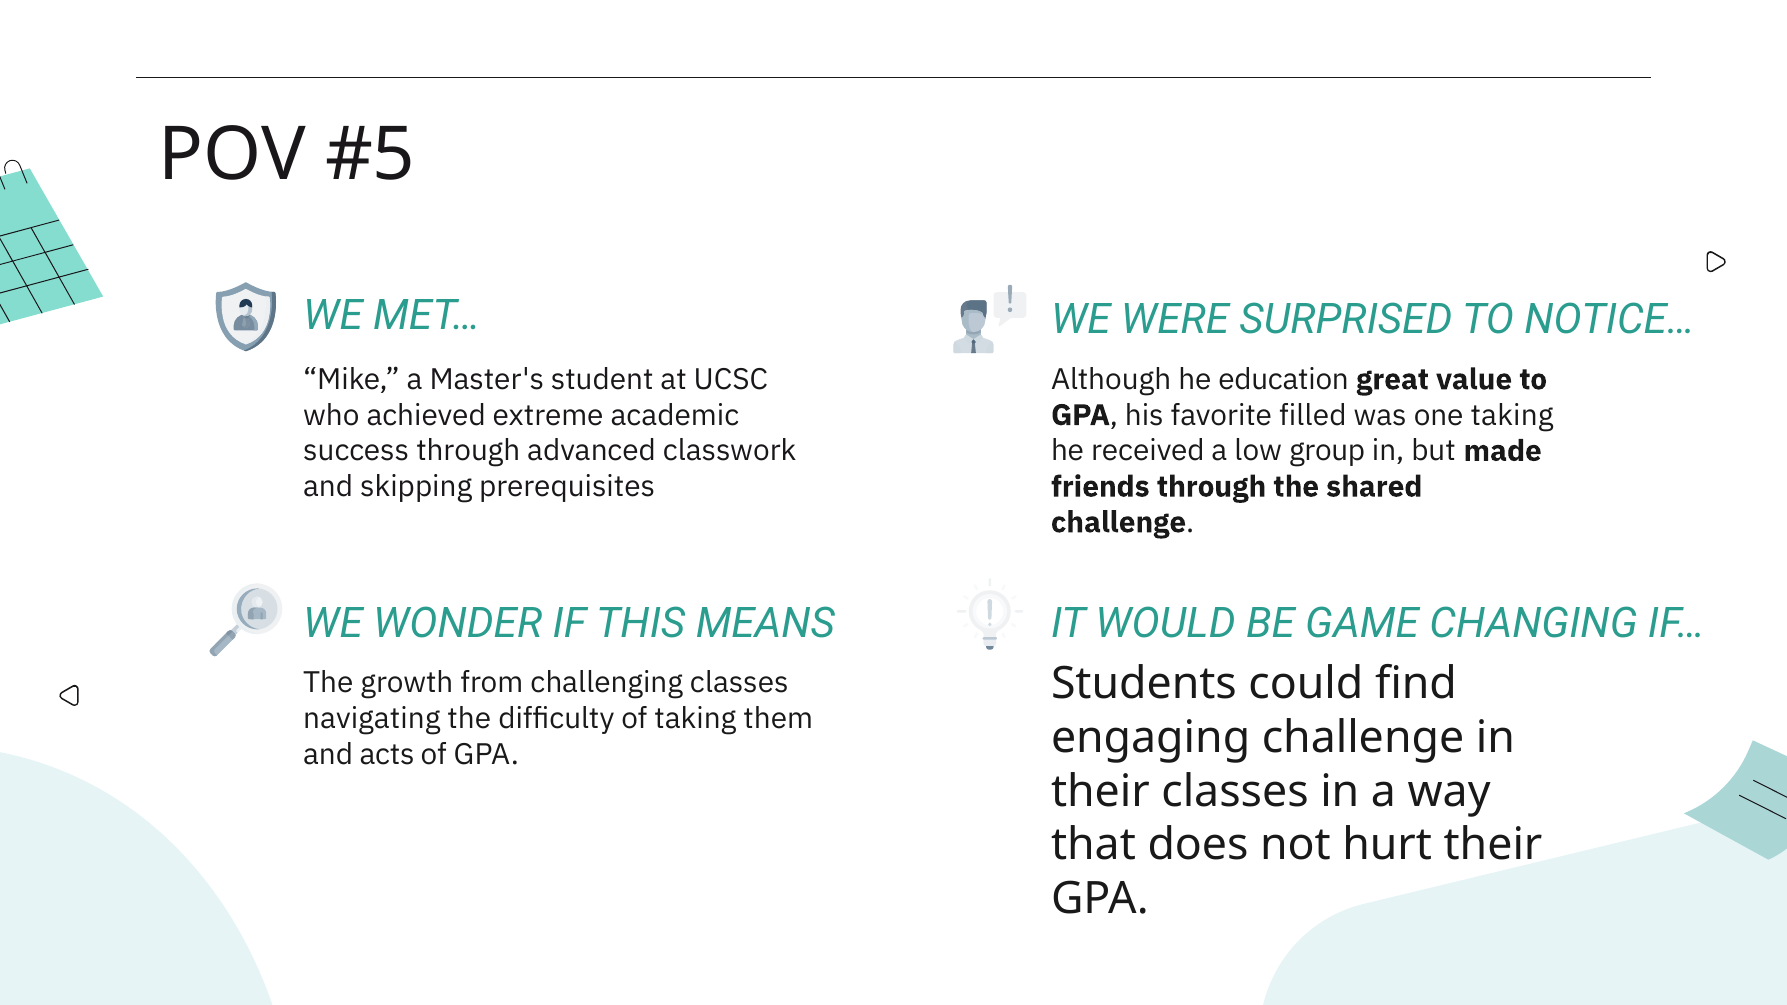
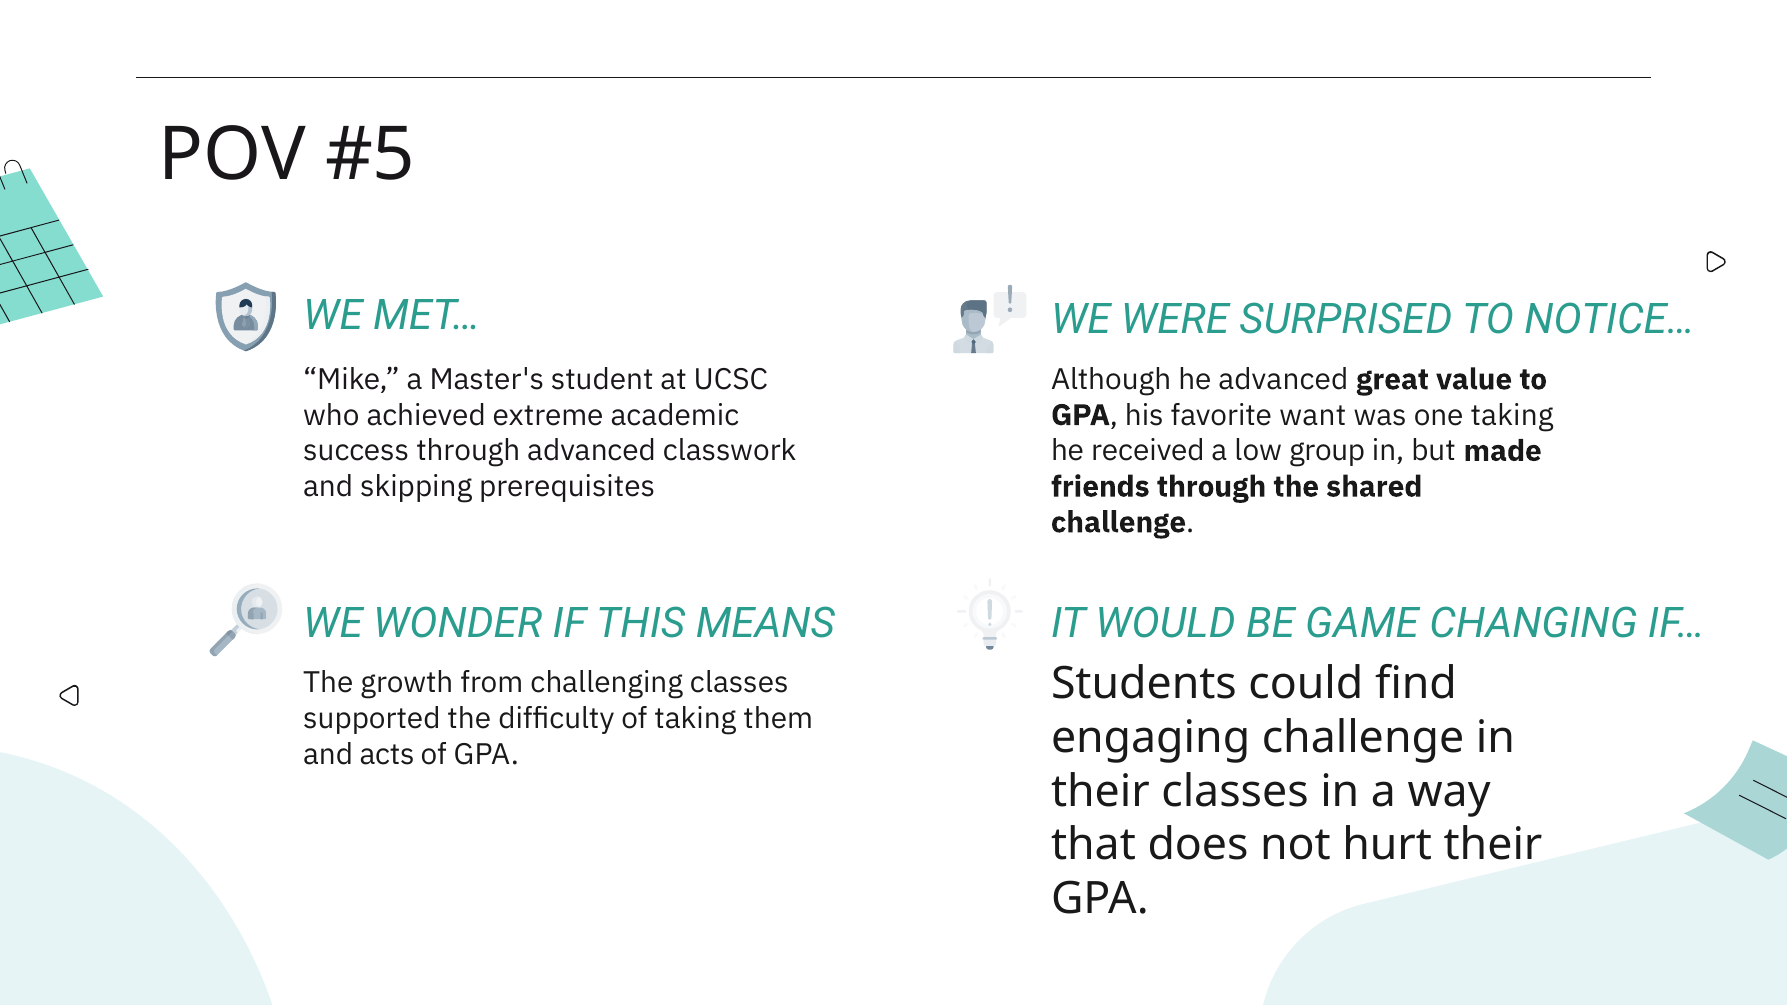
he education: education -> advanced
filled: filled -> want
navigating: navigating -> supported
